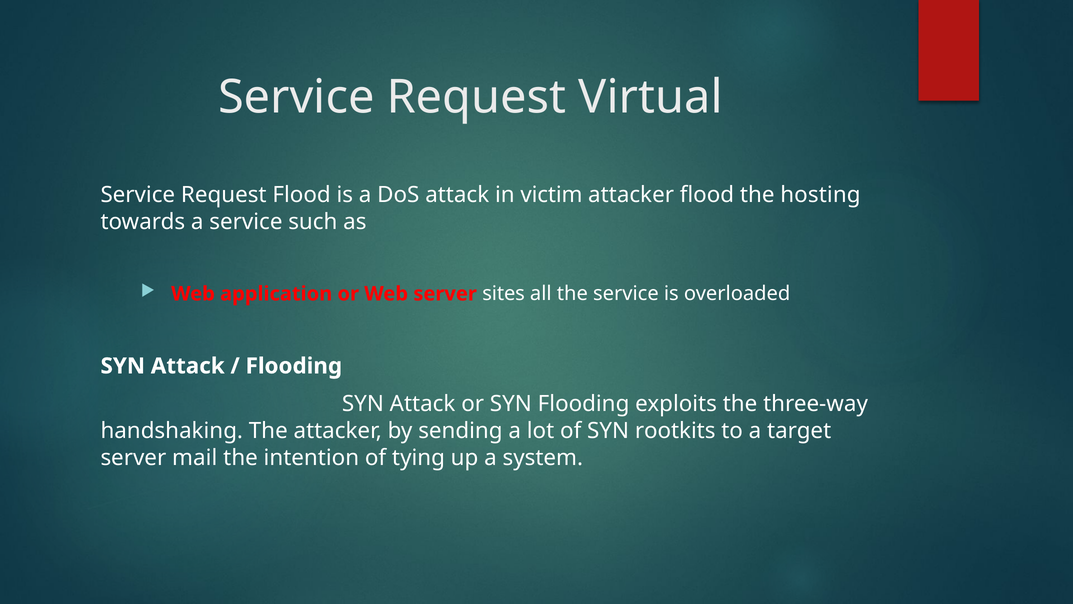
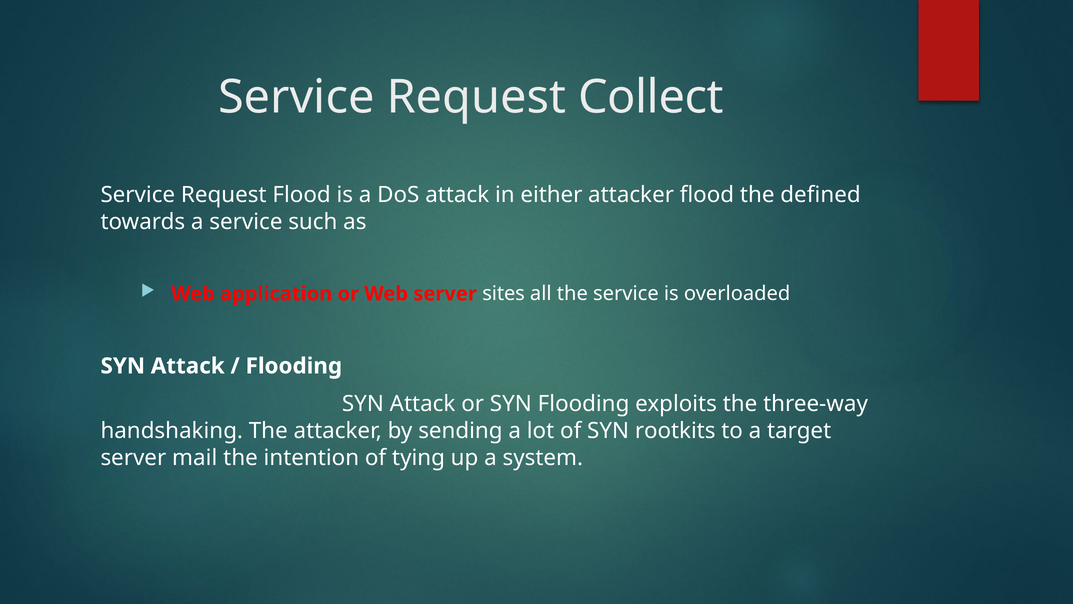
Virtual: Virtual -> Collect
victim: victim -> either
hosting: hosting -> defined
